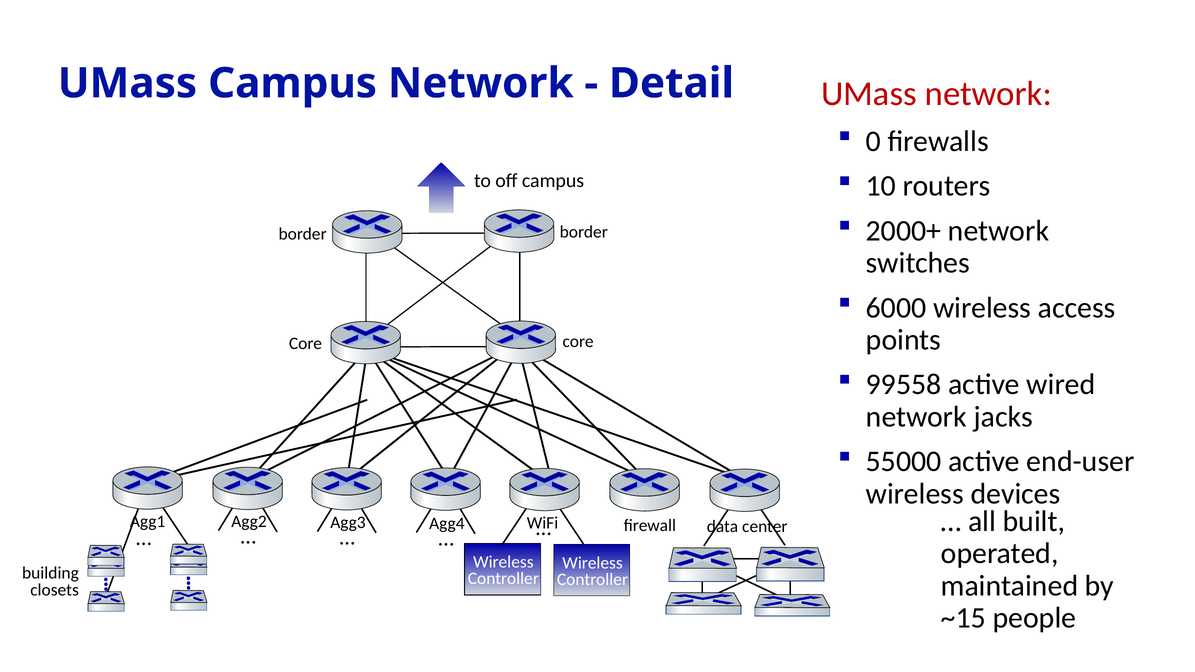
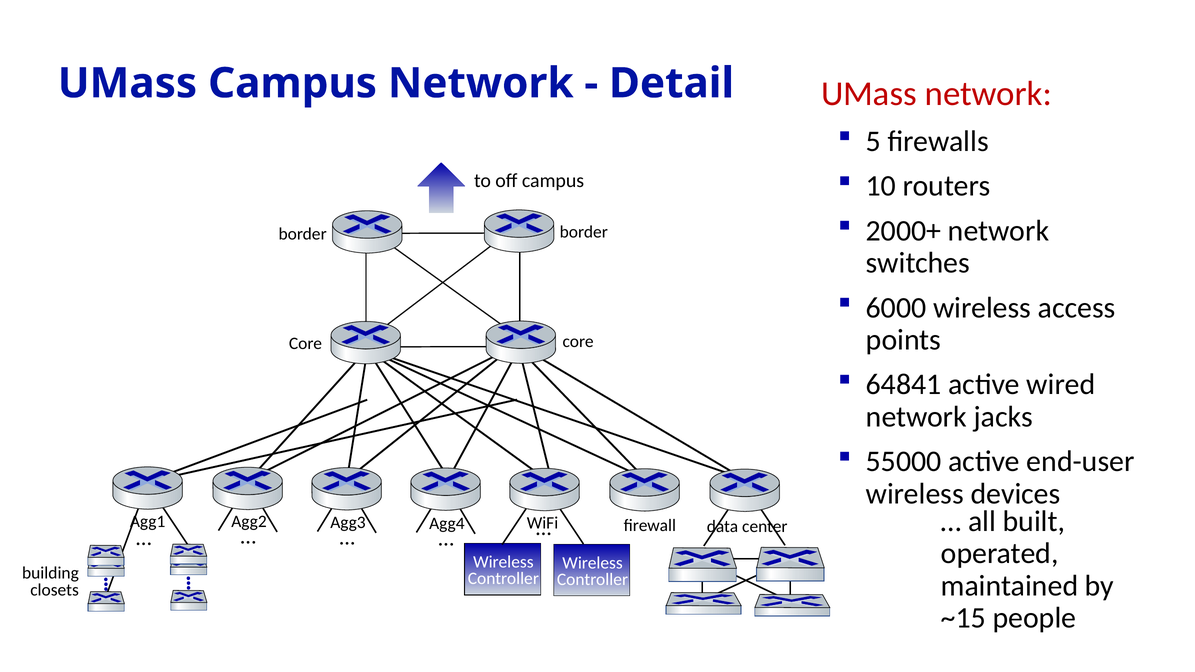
0: 0 -> 5
99558: 99558 -> 64841
